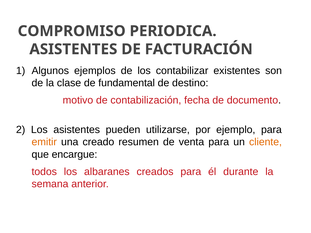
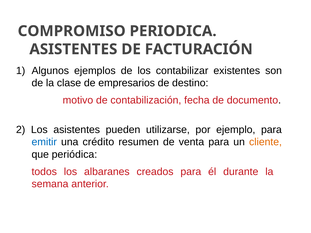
fundamental: fundamental -> empresarios
emitir colour: orange -> blue
creado: creado -> crédito
encargue: encargue -> periódica
